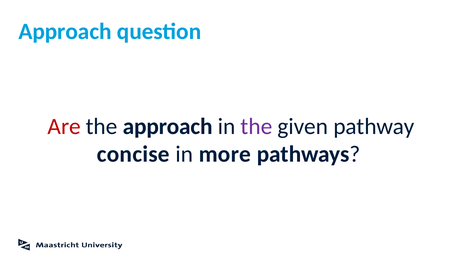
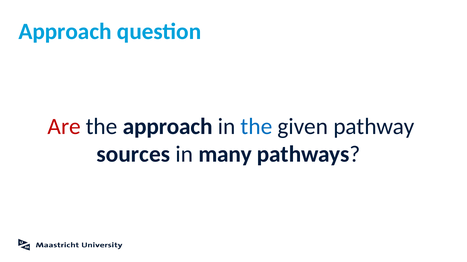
the at (256, 127) colour: purple -> blue
concise: concise -> sources
more: more -> many
